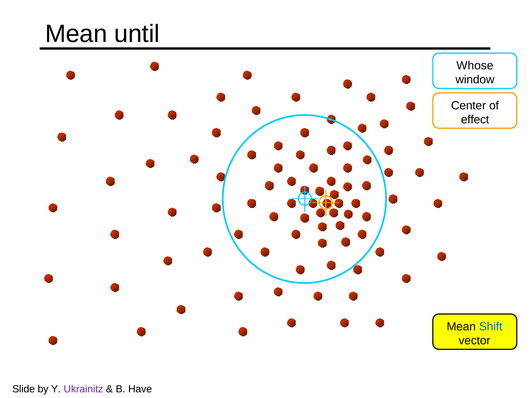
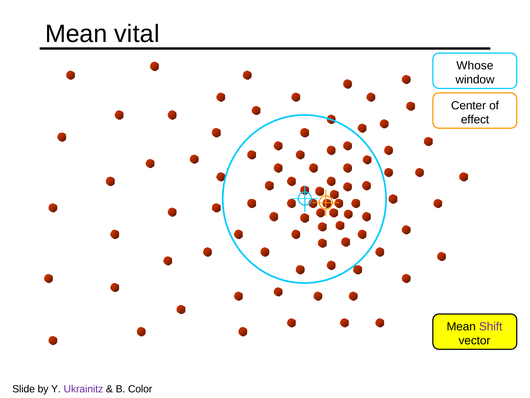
until: until -> vital
Shift colour: blue -> purple
Have: Have -> Color
